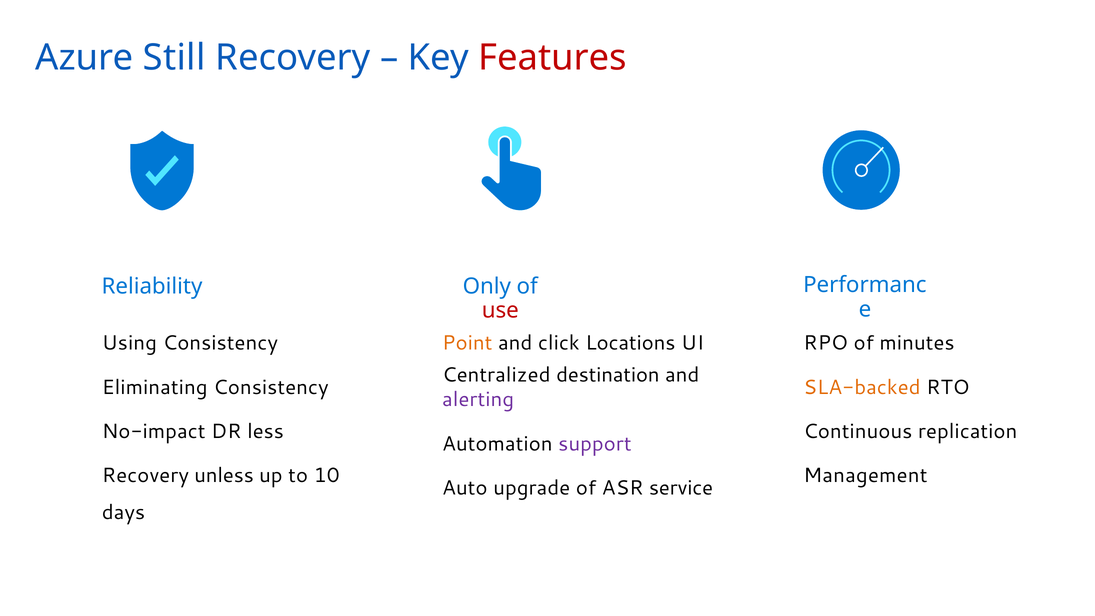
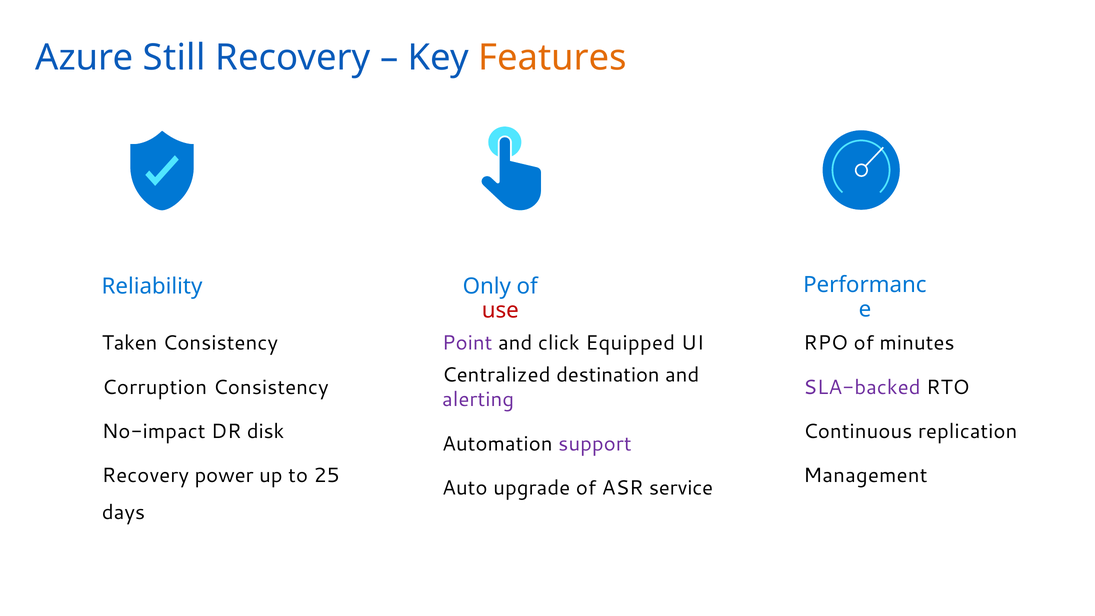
Features colour: red -> orange
Using: Using -> Taken
Point colour: orange -> purple
Locations: Locations -> Equipped
Eliminating: Eliminating -> Corruption
SLA-backed colour: orange -> purple
less: less -> disk
unless: unless -> power
10: 10 -> 25
